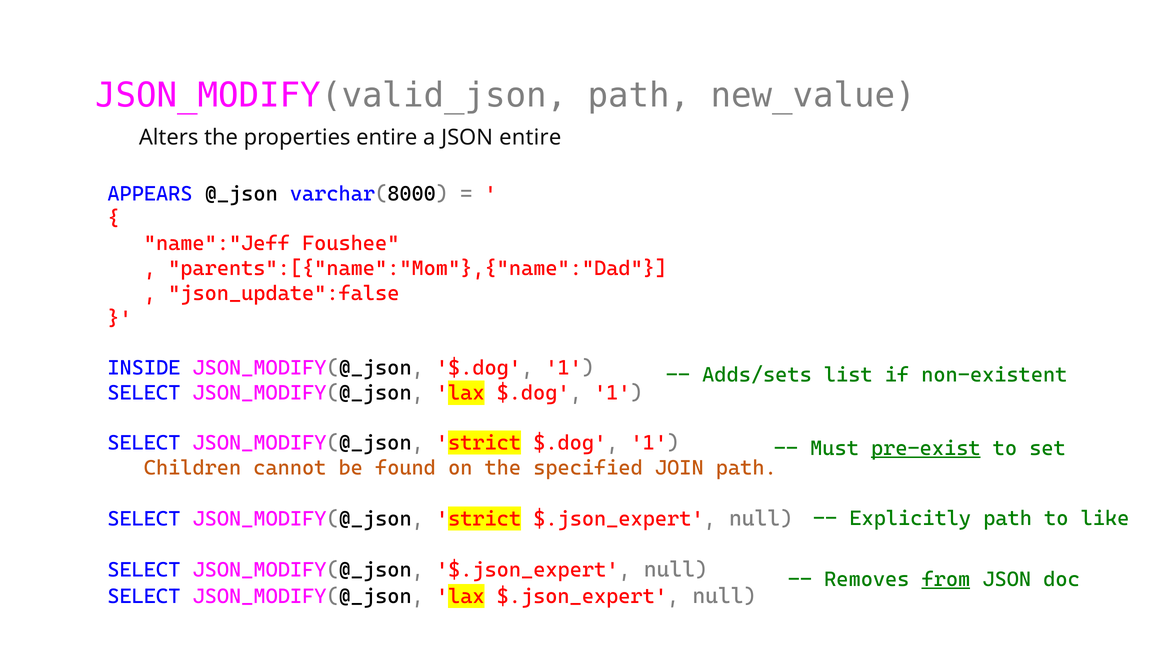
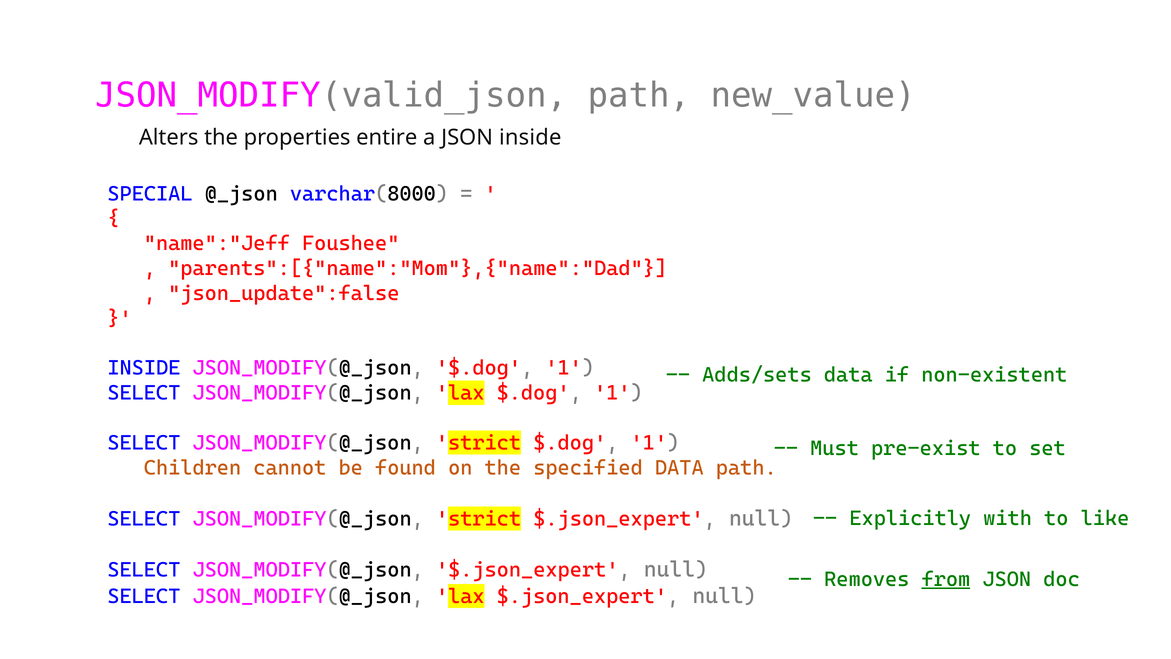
JSON entire: entire -> inside
APPEARS: APPEARS -> SPECIAL
Adds/sets list: list -> data
pre-exist underline: present -> none
specified JOIN: JOIN -> DATA
Explicitly path: path -> with
